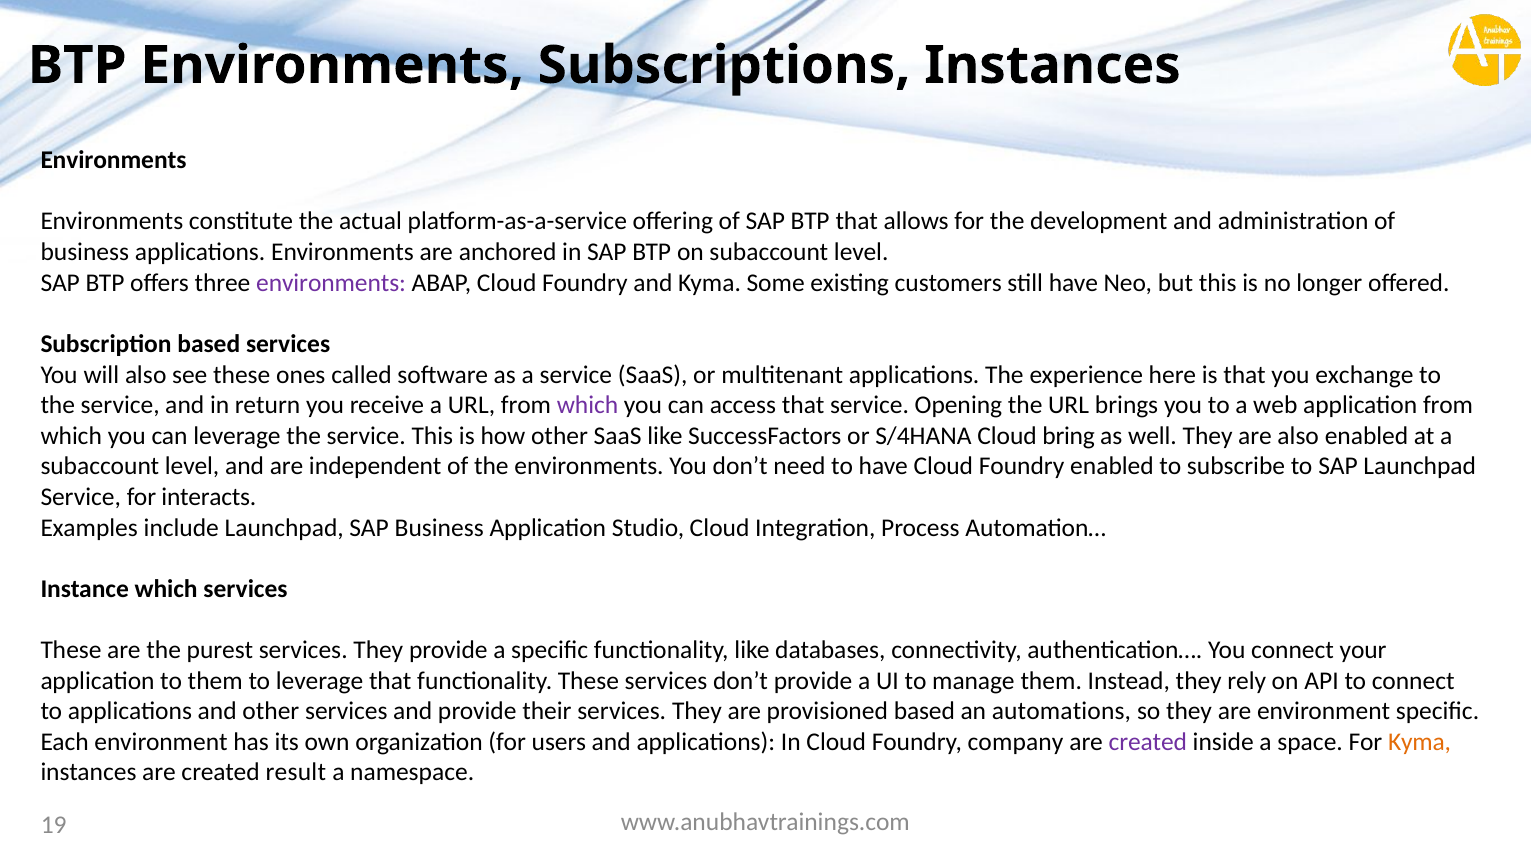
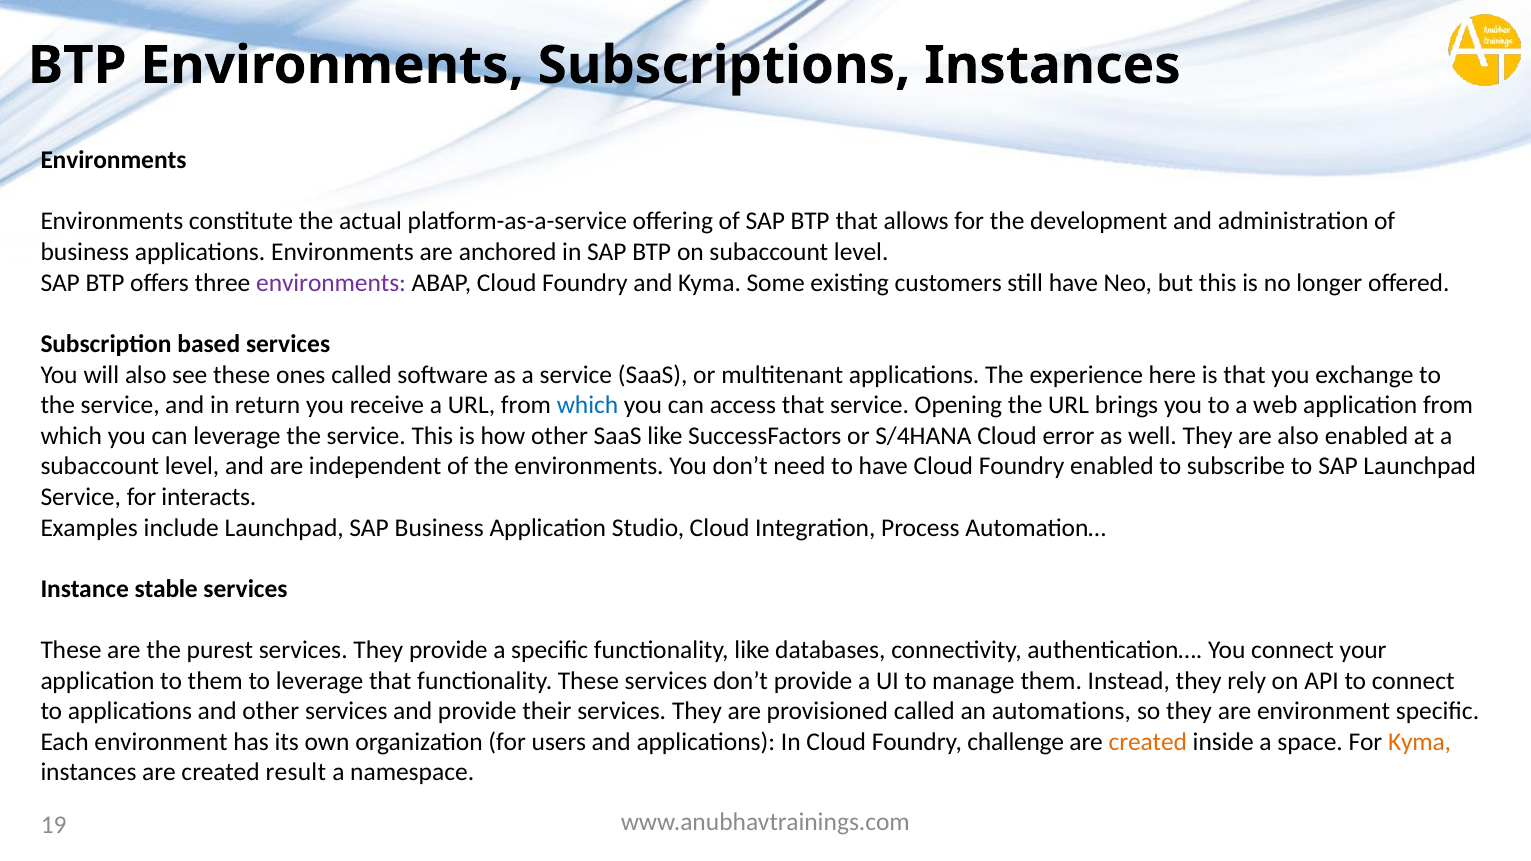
which at (588, 405) colour: purple -> blue
bring: bring -> error
Instance which: which -> stable
provisioned based: based -> called
company: company -> challenge
created at (1148, 742) colour: purple -> orange
